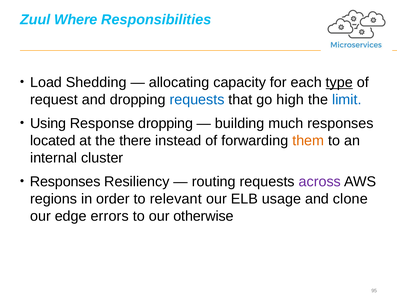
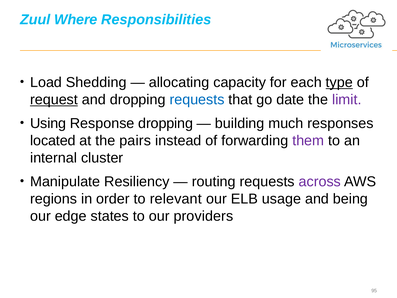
request underline: none -> present
high: high -> date
limit colour: blue -> purple
there: there -> pairs
them colour: orange -> purple
Responses at (65, 182): Responses -> Manipulate
clone: clone -> being
errors: errors -> states
otherwise: otherwise -> providers
